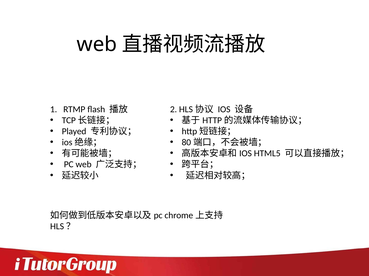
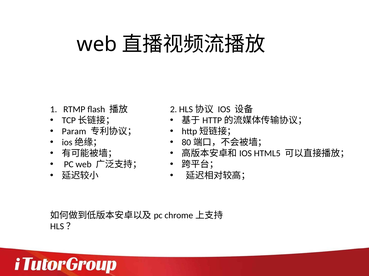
Played: Played -> Param
